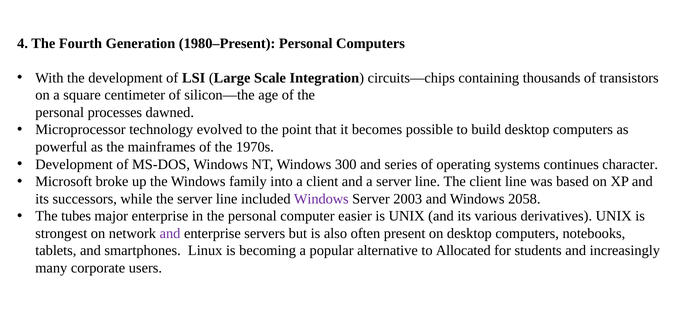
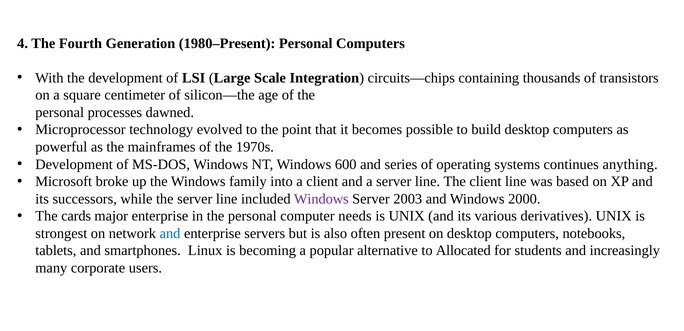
300: 300 -> 600
character: character -> anything
2058: 2058 -> 2000
tubes: tubes -> cards
easier: easier -> needs
and at (170, 233) colour: purple -> blue
